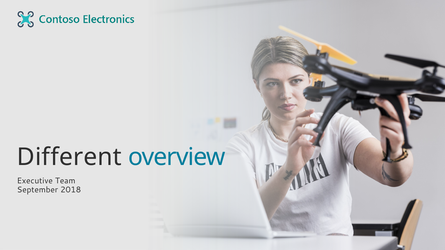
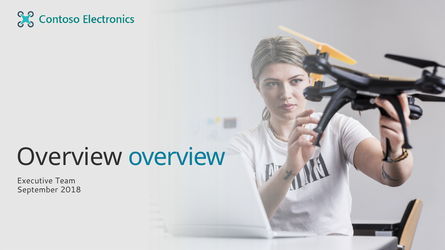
Different at (69, 157): Different -> Overview
